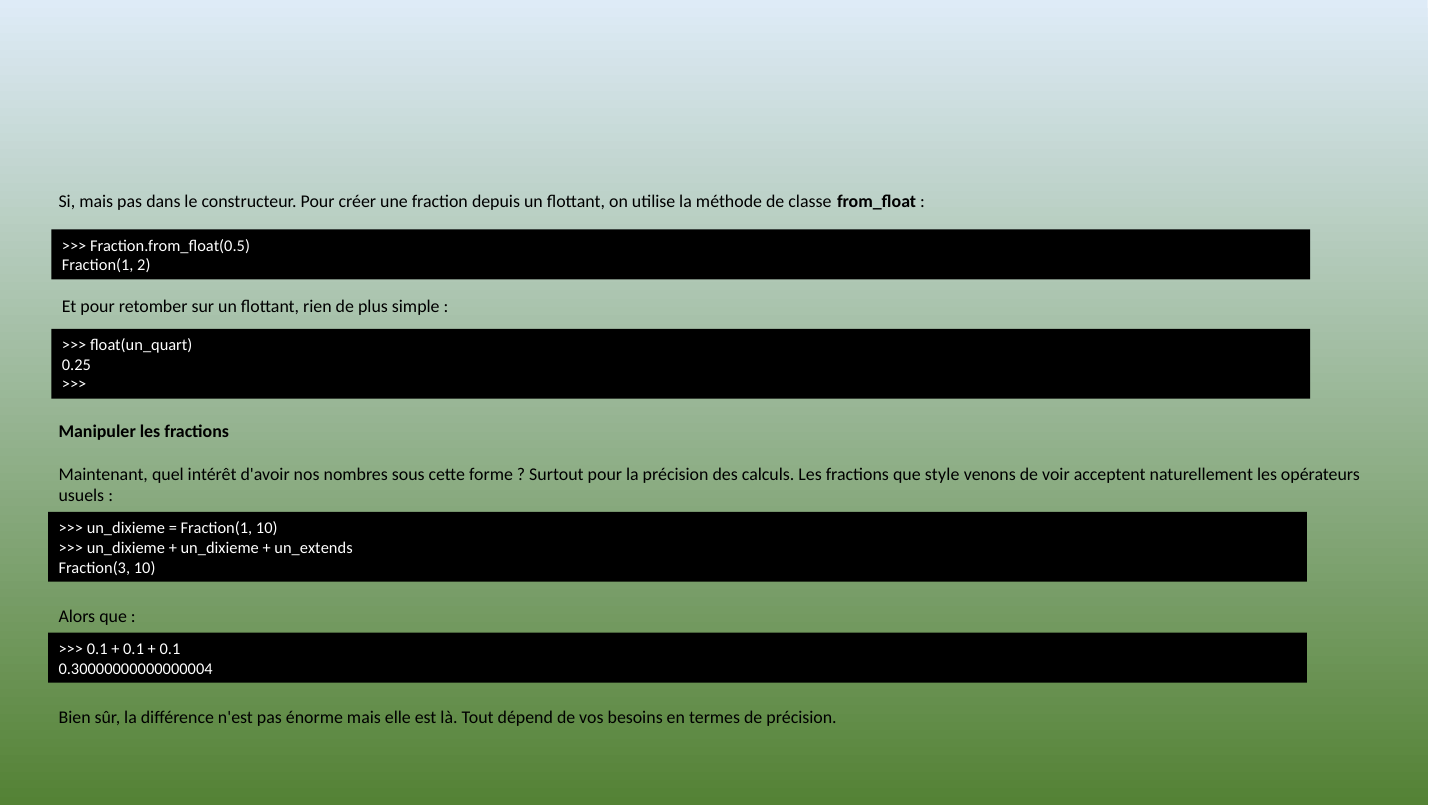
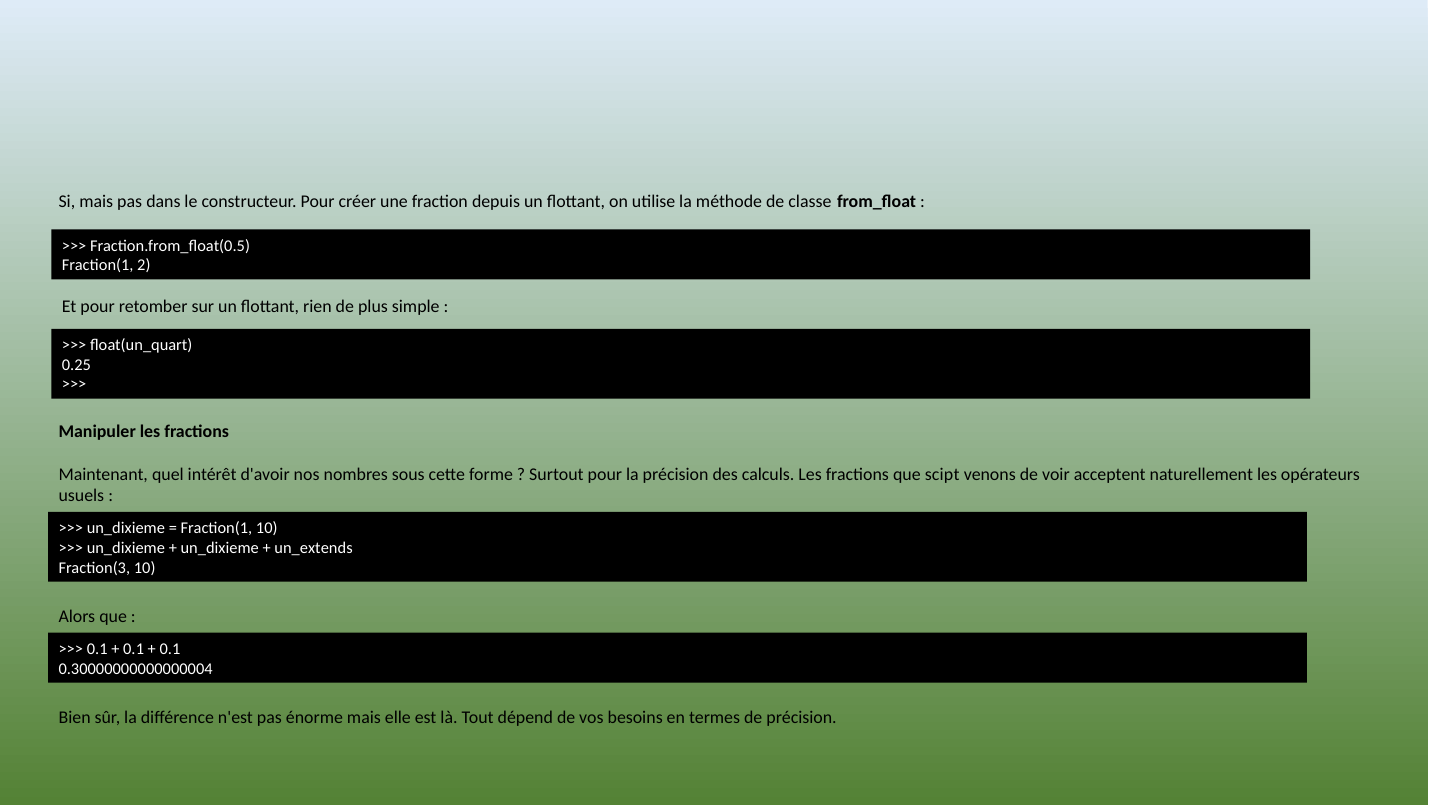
style: style -> scipt
